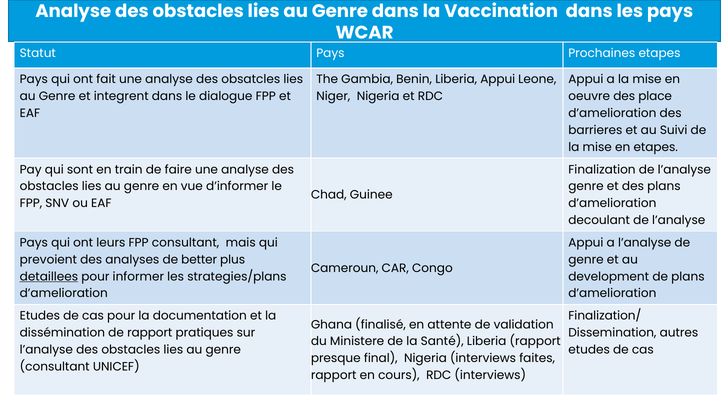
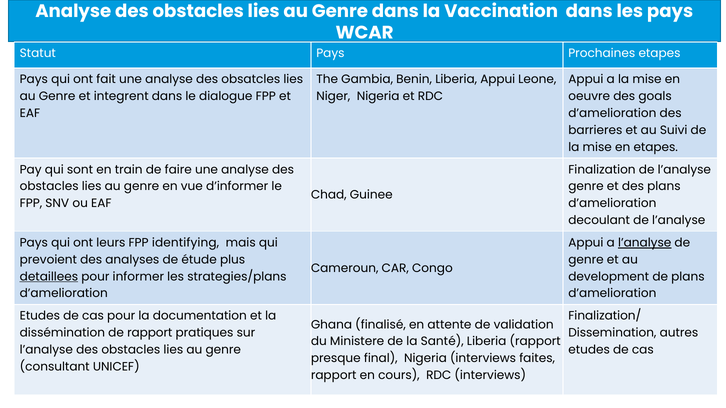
place: place -> goals
FPP consultant: consultant -> identifying
l’analyse at (645, 243) underline: none -> present
better: better -> étude
